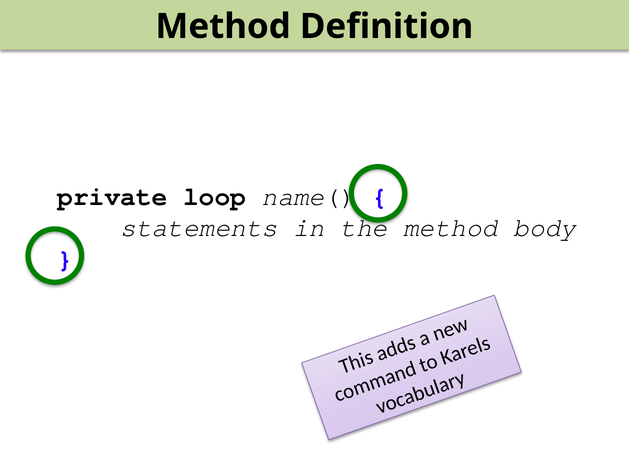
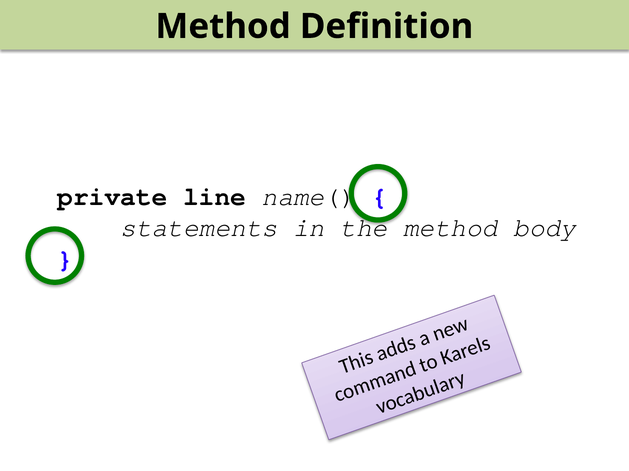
loop: loop -> line
